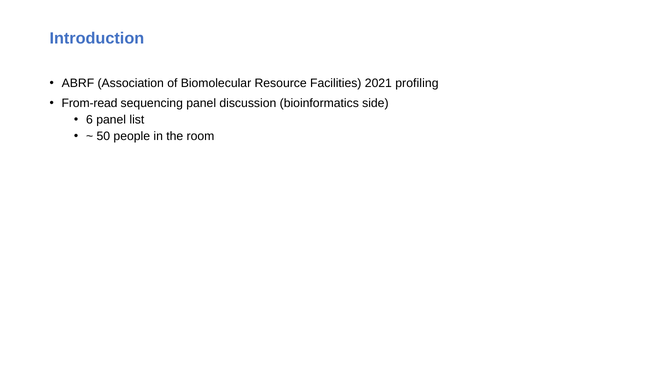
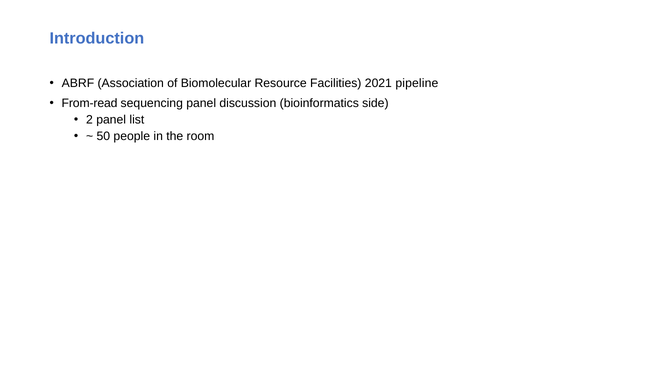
profiling: profiling -> pipeline
6: 6 -> 2
